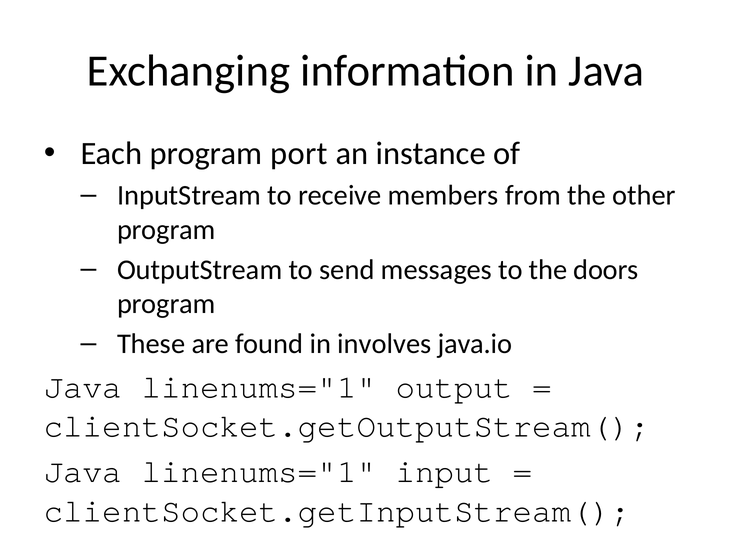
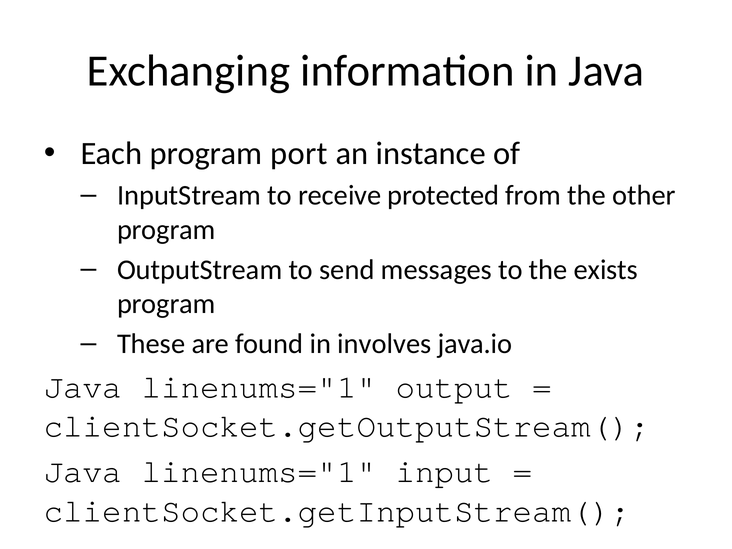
members: members -> protected
doors: doors -> exists
